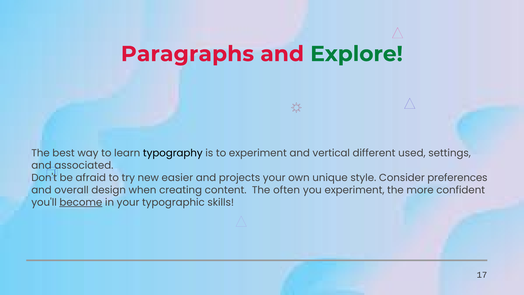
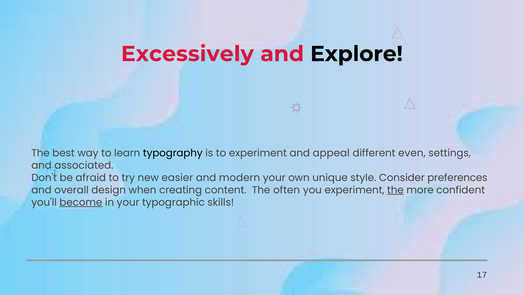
Paragraphs: Paragraphs -> Excessively
Explore colour: green -> black
vertical: vertical -> appeal
used: used -> even
projects: projects -> modern
the at (395, 190) underline: none -> present
